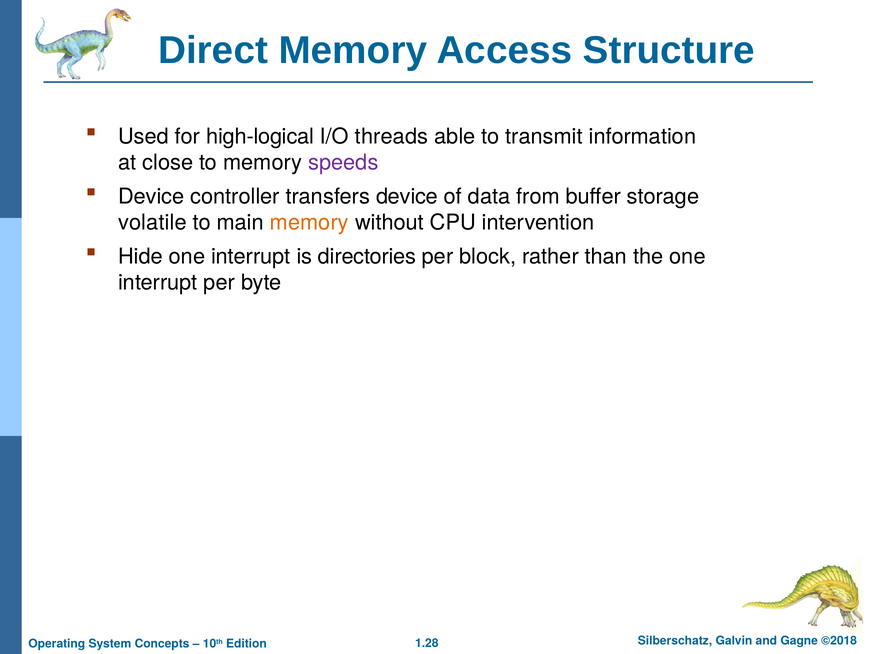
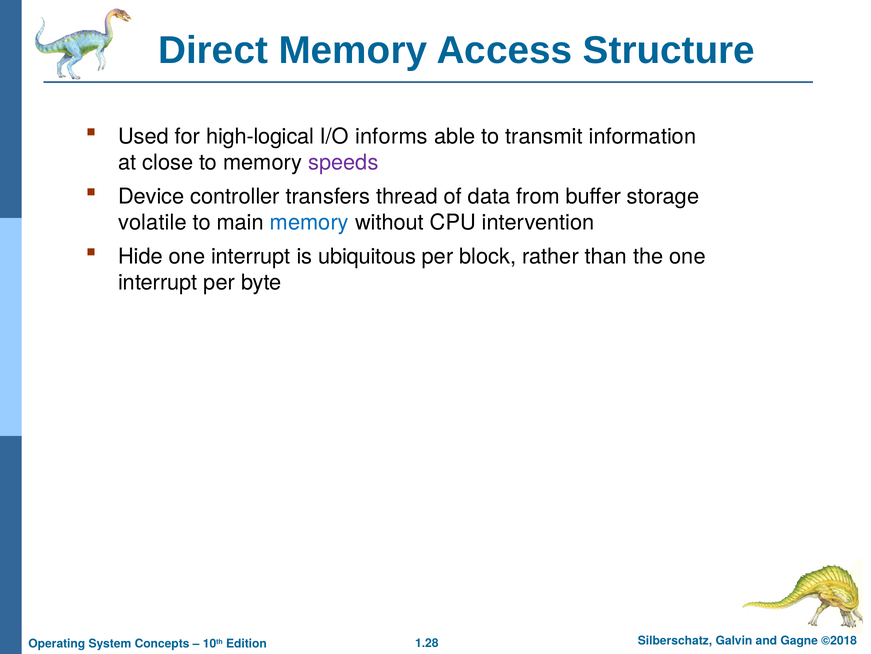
threads: threads -> informs
transfers device: device -> thread
memory at (309, 222) colour: orange -> blue
directories: directories -> ubiquitous
